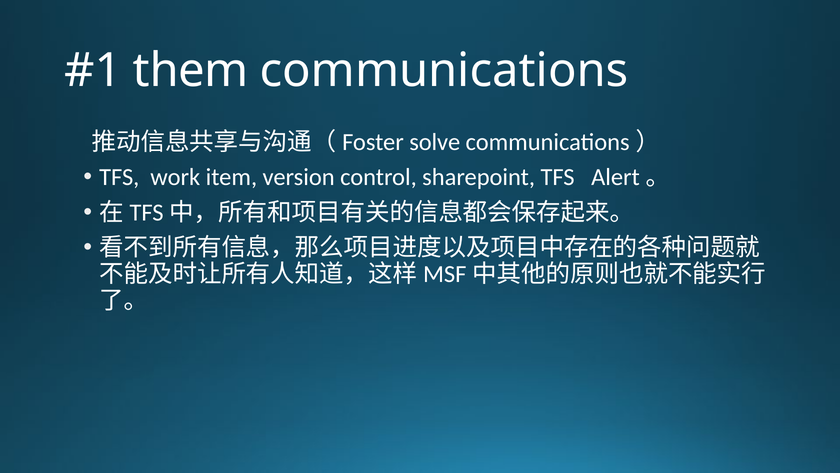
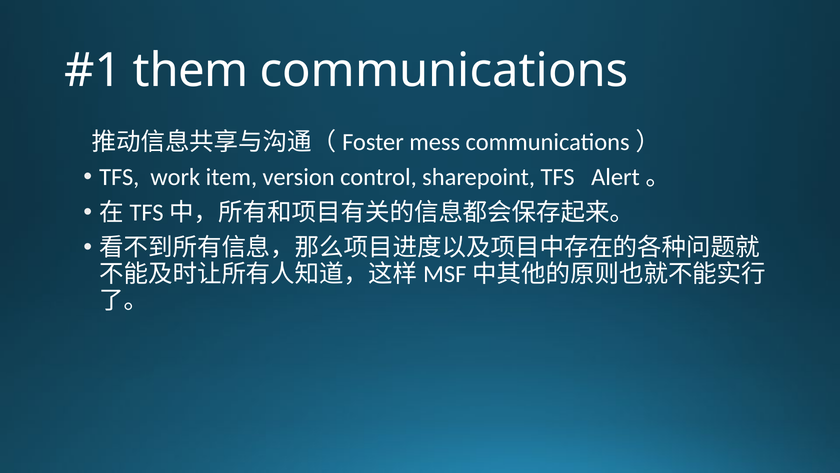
solve: solve -> mess
